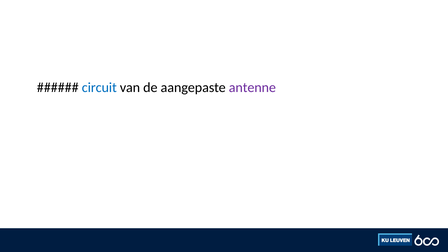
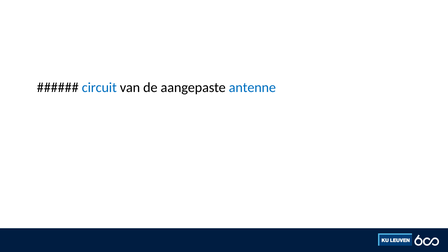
antenne colour: purple -> blue
